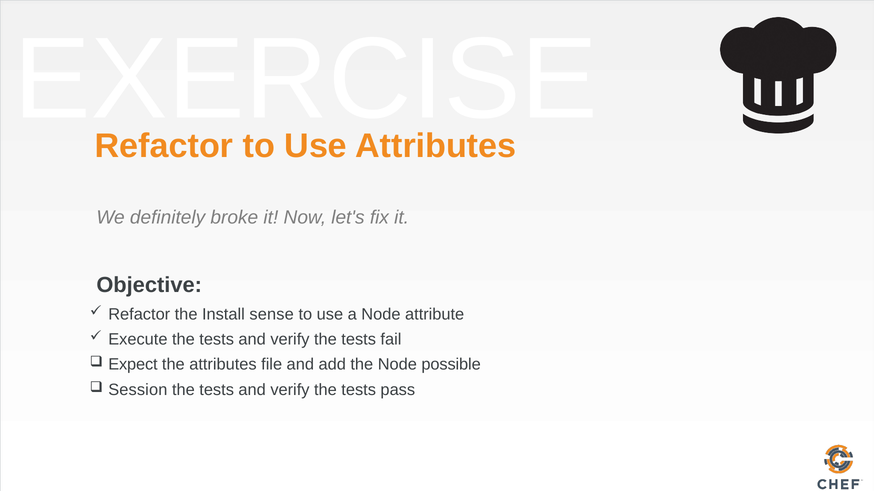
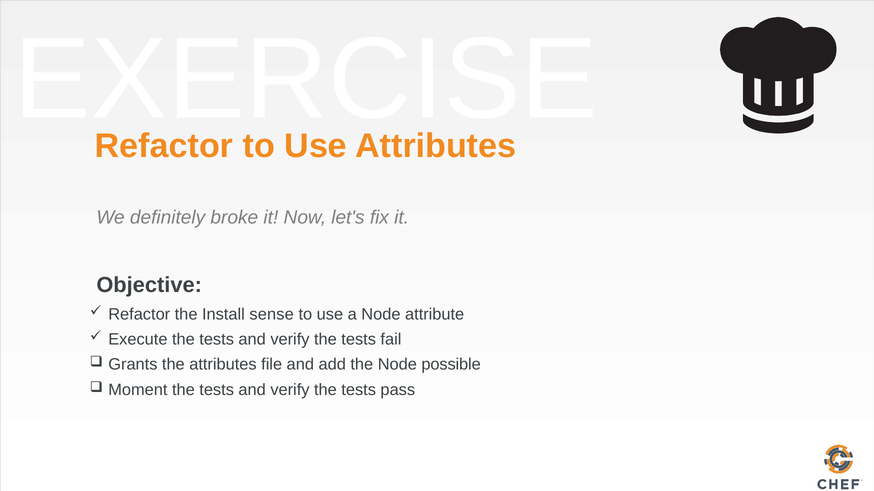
Expect: Expect -> Grants
Session: Session -> Moment
